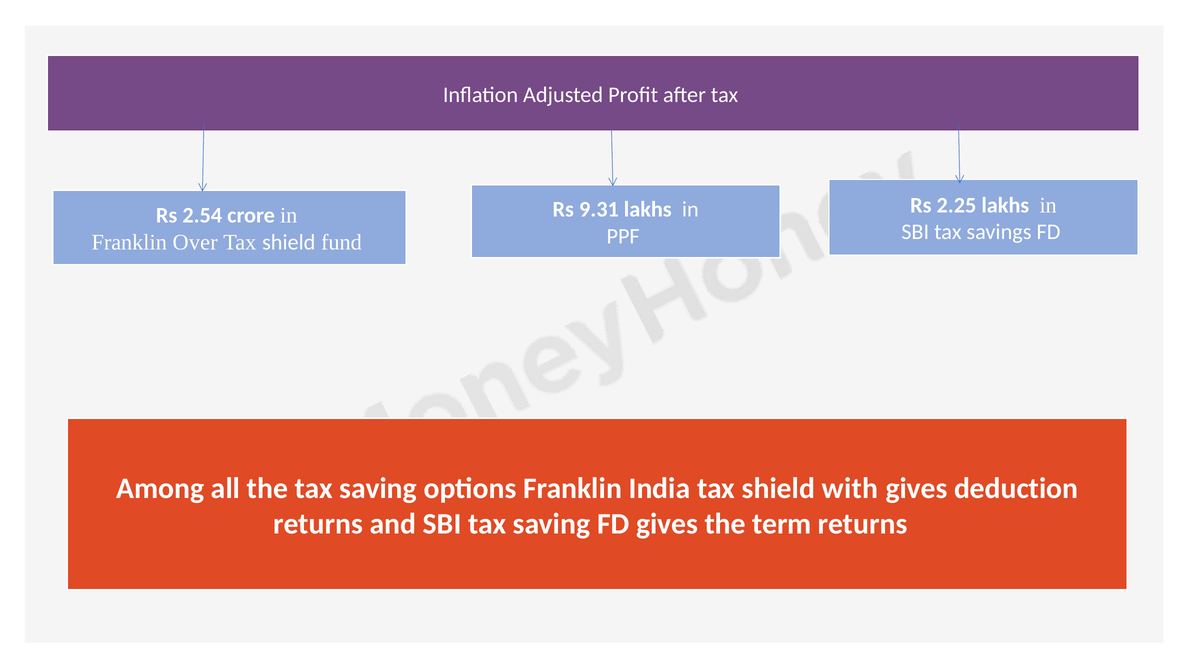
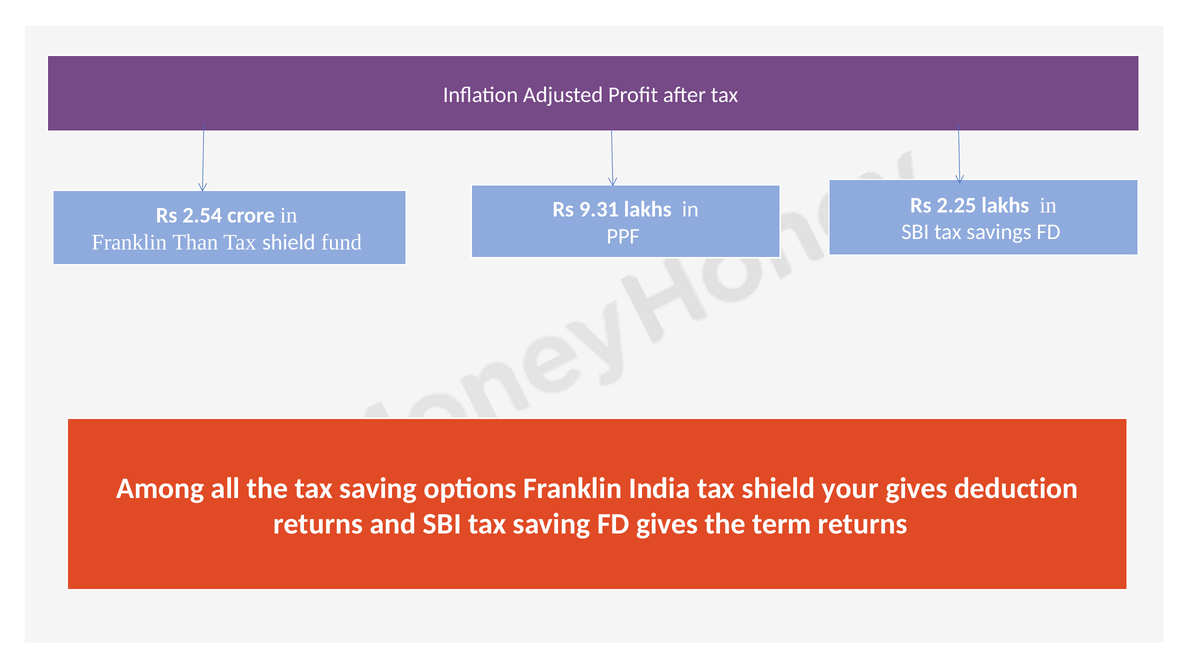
Over: Over -> Than
with: with -> your
